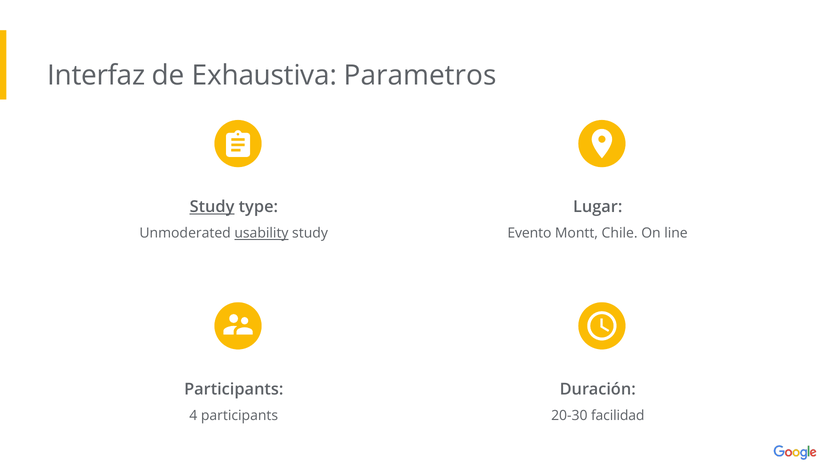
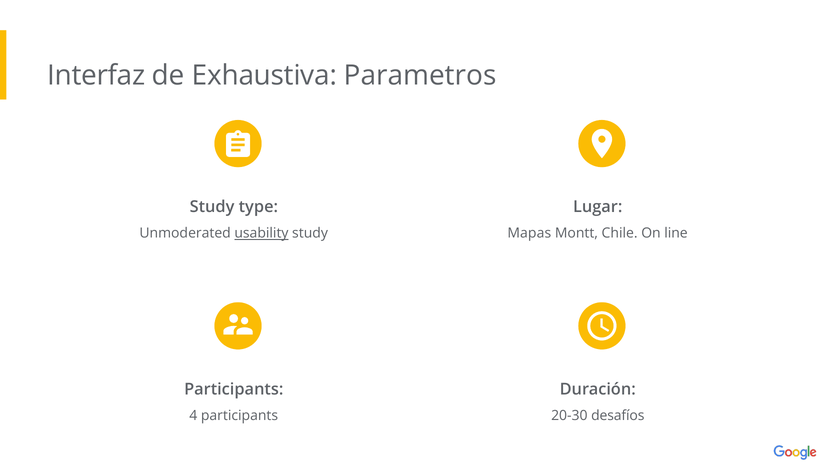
Study at (212, 207) underline: present -> none
Evento: Evento -> Mapas
facilidad: facilidad -> desafíos
